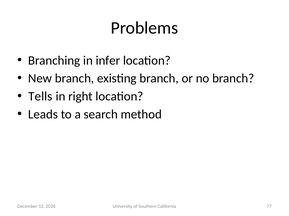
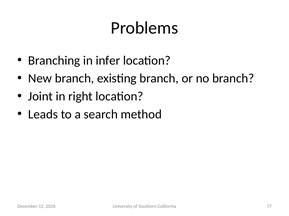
Tells: Tells -> Joint
